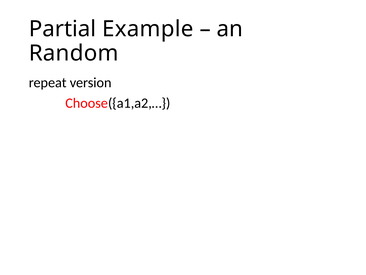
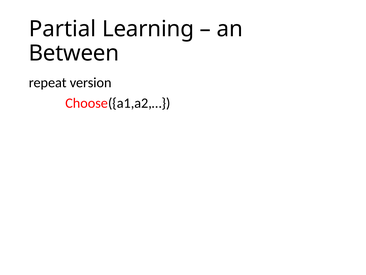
Example: Example -> Learning
Random: Random -> Between
